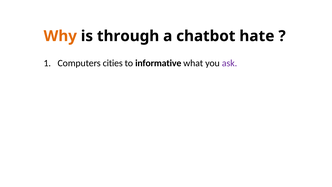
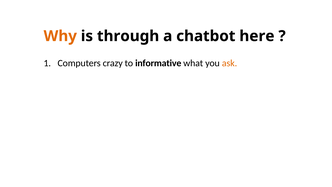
hate: hate -> here
cities: cities -> crazy
ask colour: purple -> orange
